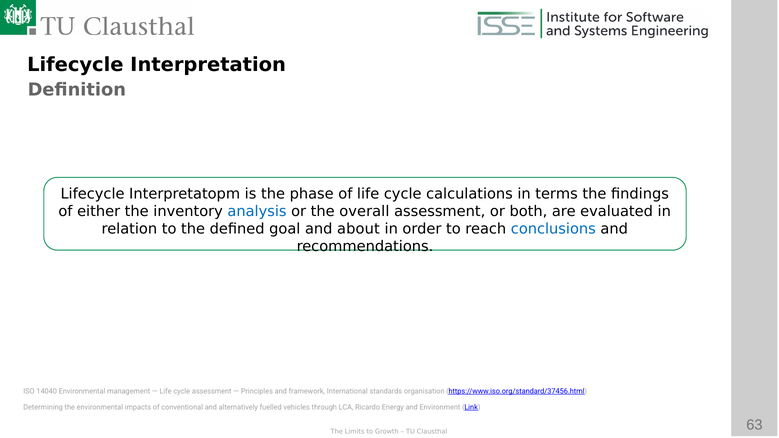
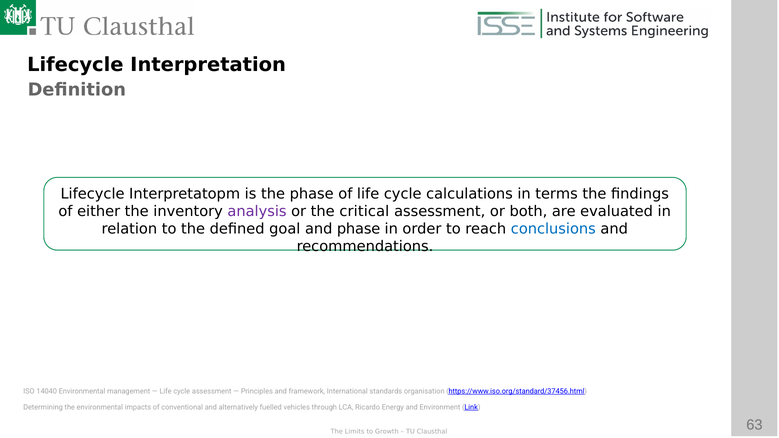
analysis colour: blue -> purple
overall: overall -> critical
and about: about -> phase
